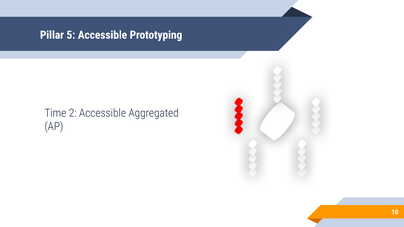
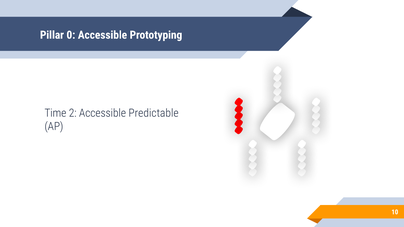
5: 5 -> 0
Aggregated: Aggregated -> Predictable
